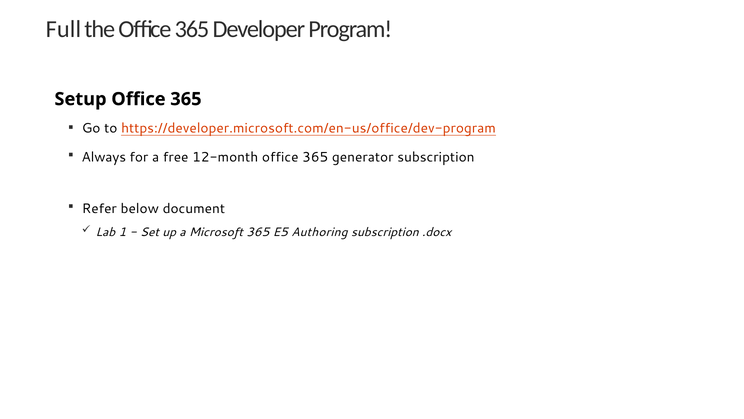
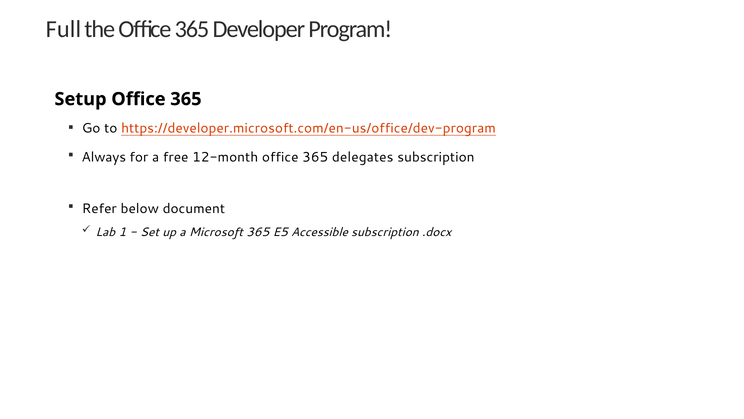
generator: generator -> delegates
Authoring: Authoring -> Accessible
